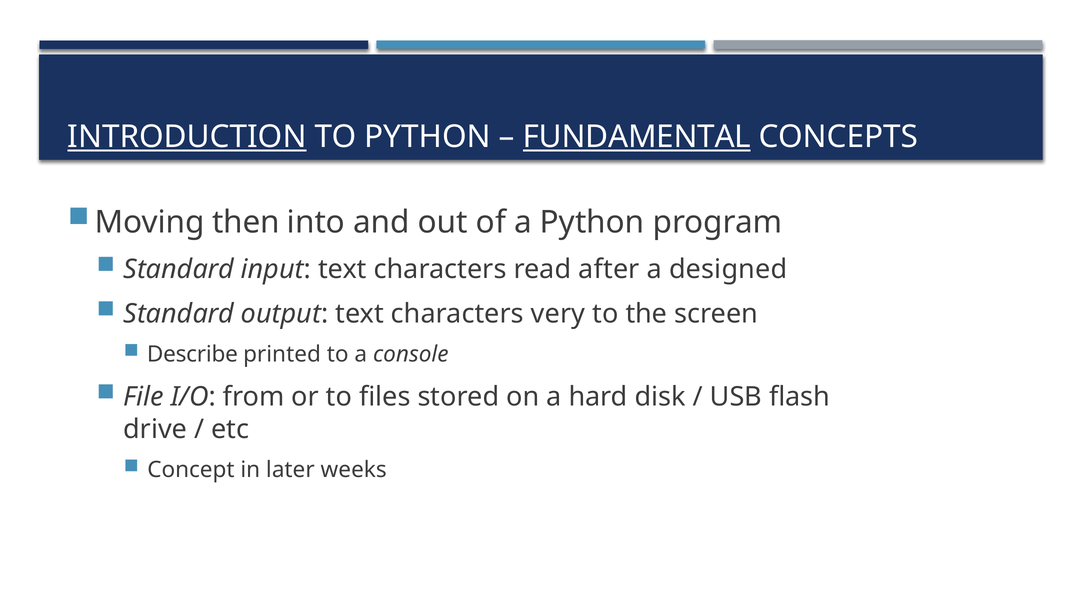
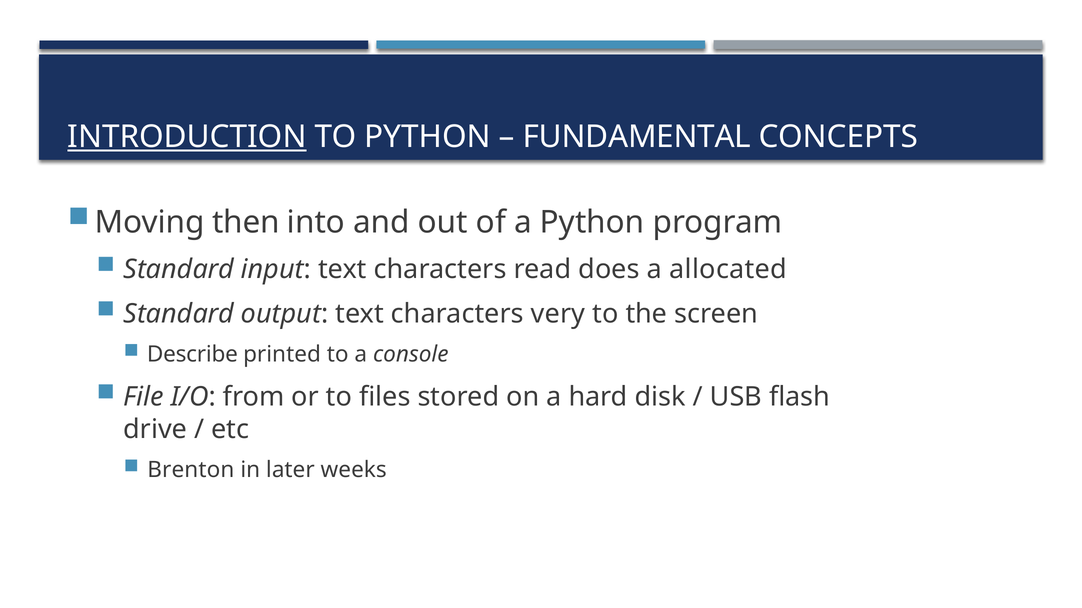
FUNDAMENTAL underline: present -> none
after: after -> does
designed: designed -> allocated
Concept: Concept -> Brenton
